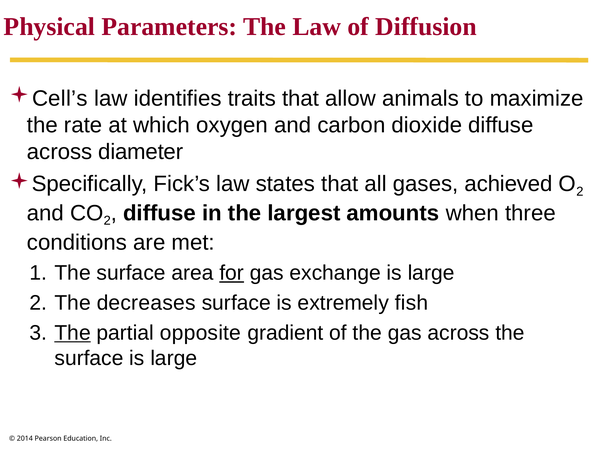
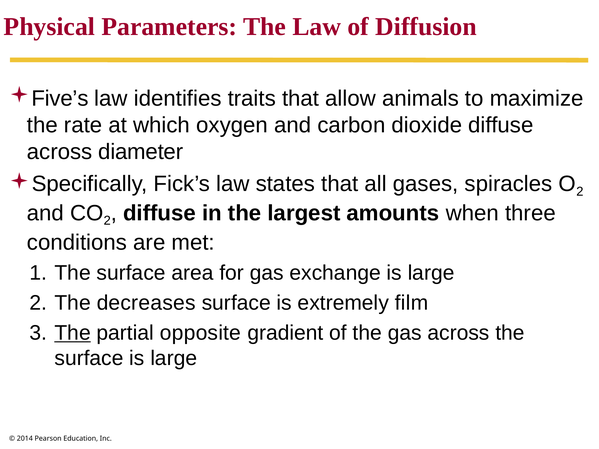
Cell’s: Cell’s -> Five’s
achieved: achieved -> spiracles
for underline: present -> none
fish: fish -> film
